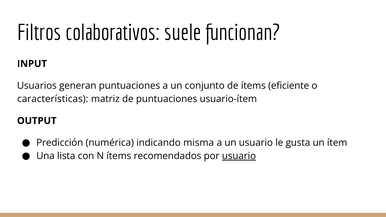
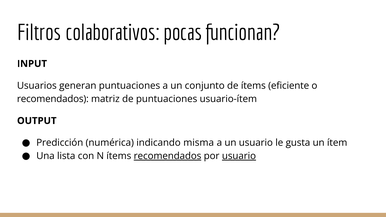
suele: suele -> pocas
características at (53, 99): características -> recomendados
recomendados at (168, 156) underline: none -> present
